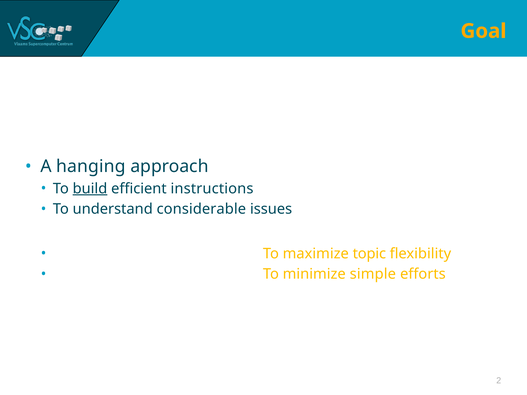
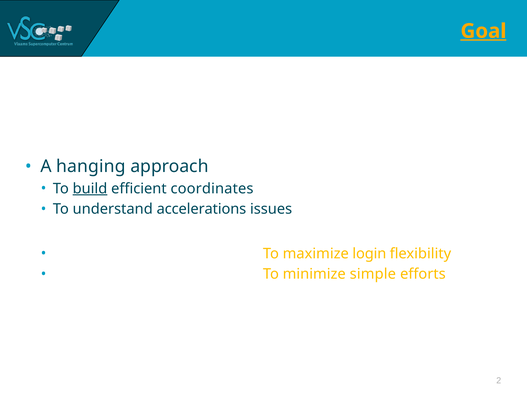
Goal underline: none -> present
instructions: instructions -> coordinates
considerable: considerable -> accelerations
topic: topic -> login
